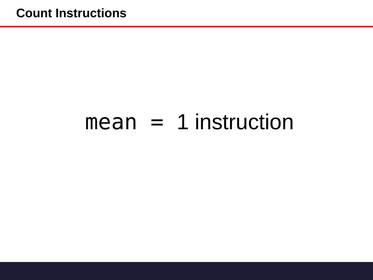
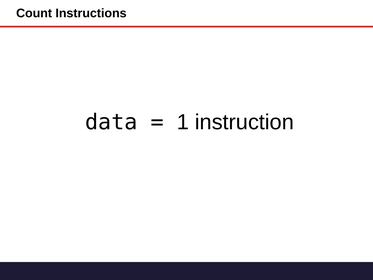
mean: mean -> data
